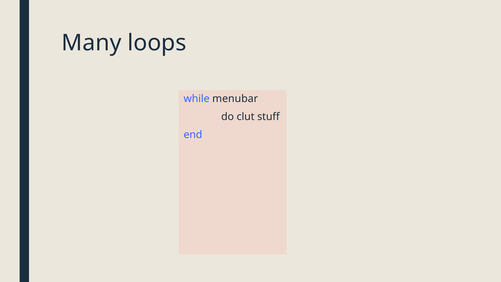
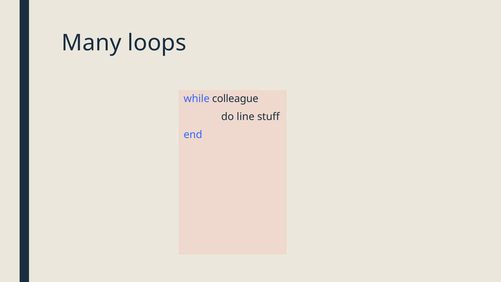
menubar: menubar -> colleague
clut: clut -> line
